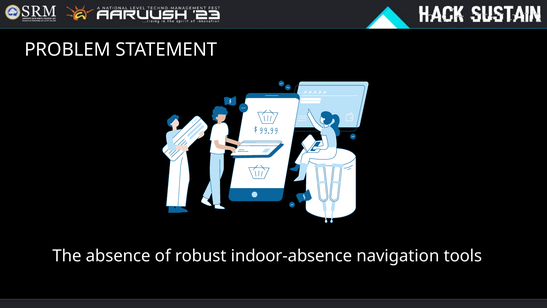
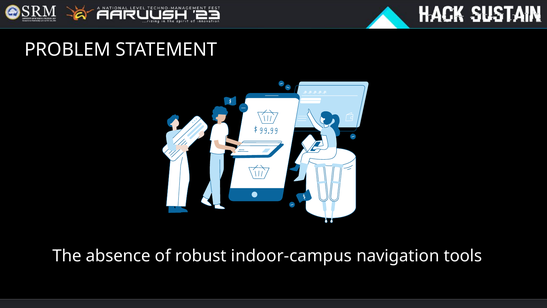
indoor-absence: indoor-absence -> indoor-campus
